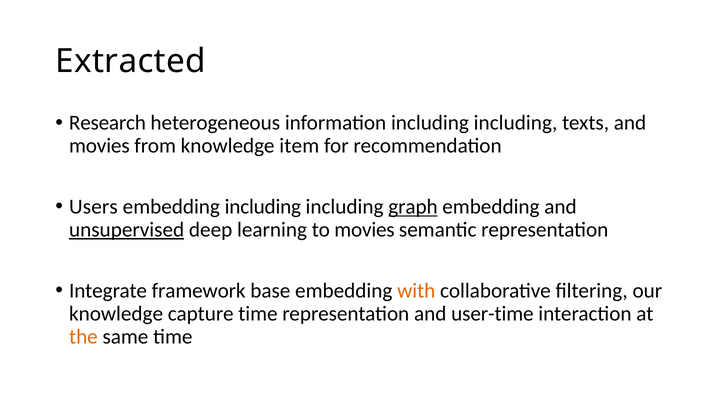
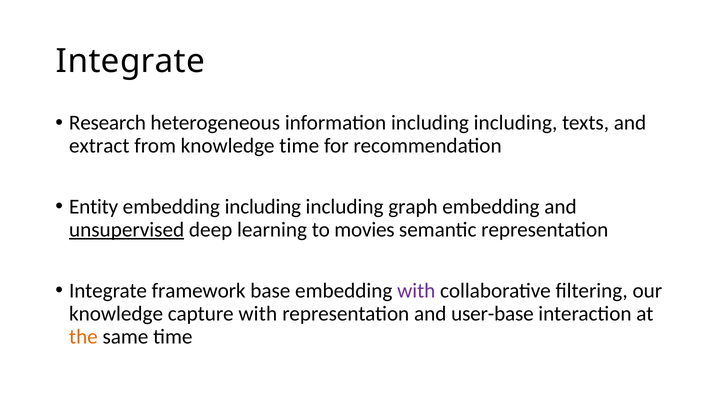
Extracted at (131, 61): Extracted -> Integrate
movies at (99, 146): movies -> extract
knowledge item: item -> time
Users: Users -> Entity
graph underline: present -> none
with at (416, 291) colour: orange -> purple
capture time: time -> with
user-time: user-time -> user-base
